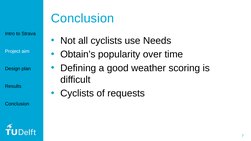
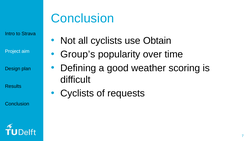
Needs: Needs -> Obtain
Obtain’s: Obtain’s -> Group’s
